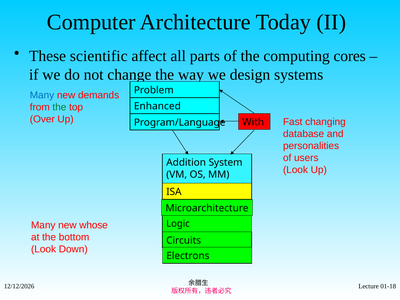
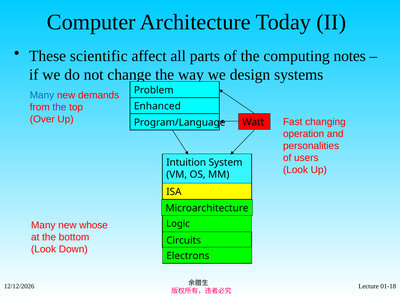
cores: cores -> notes
the at (59, 107) colour: green -> purple
With: With -> Watt
database: database -> operation
Addition: Addition -> Intuition
